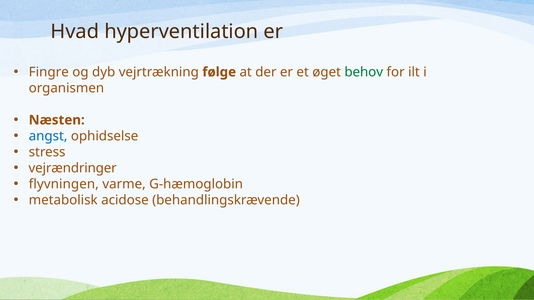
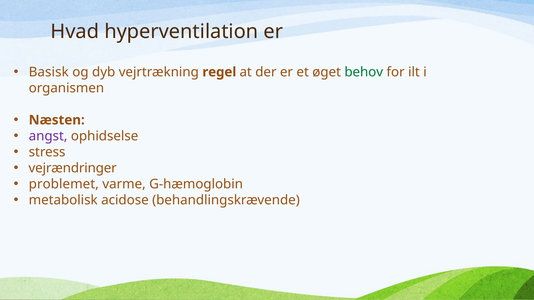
Fingre: Fingre -> Basisk
følge: følge -> regel
angst colour: blue -> purple
flyvningen: flyvningen -> problemet
